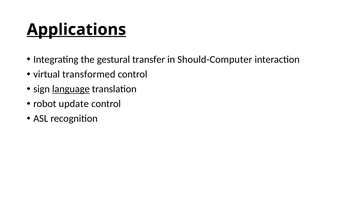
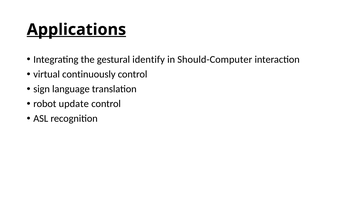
transfer: transfer -> identify
transformed: transformed -> continuously
language underline: present -> none
